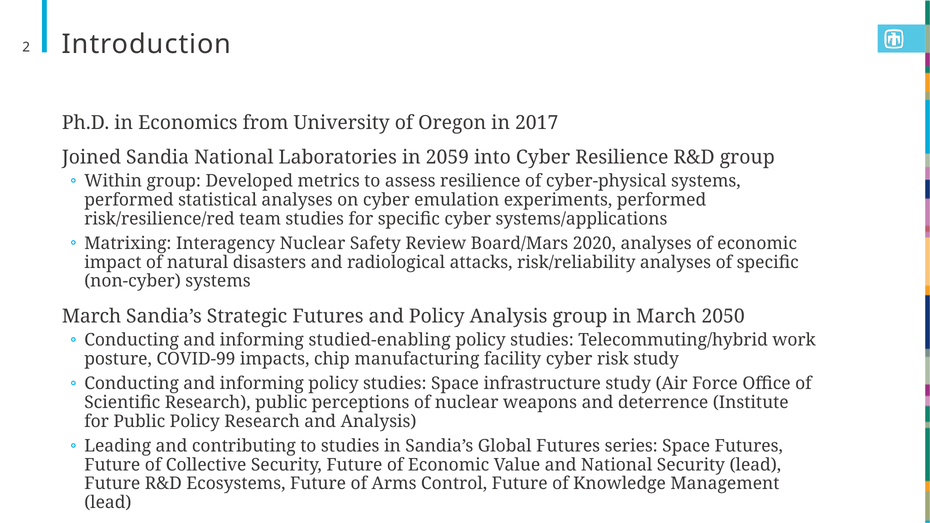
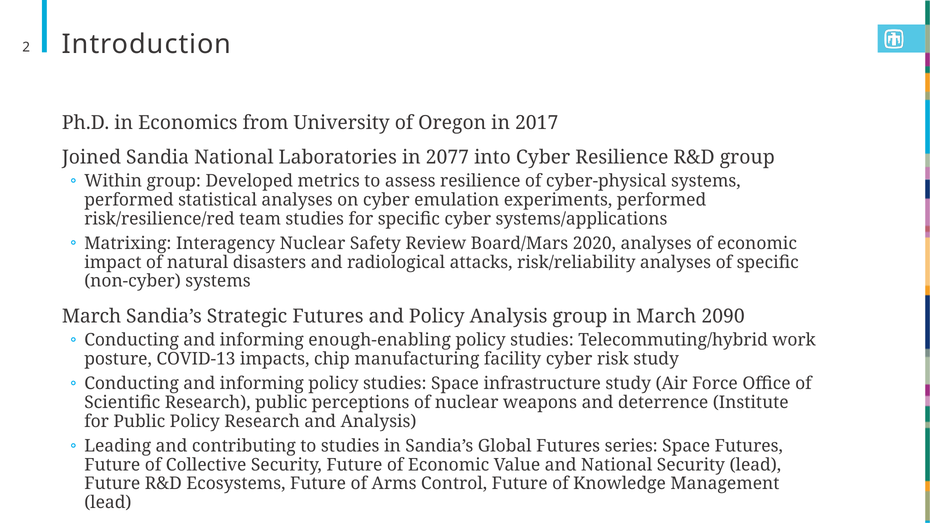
2059: 2059 -> 2077
2050: 2050 -> 2090
studied-enabling: studied-enabling -> enough-enabling
COVID-99: COVID-99 -> COVID-13
